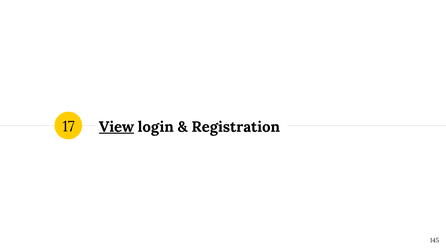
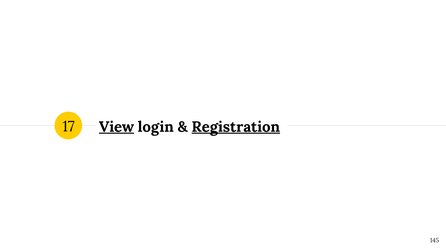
Registration underline: none -> present
